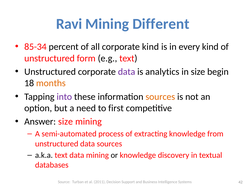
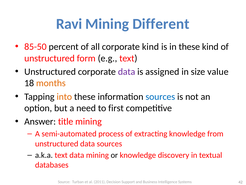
85-34: 85-34 -> 85-50
in every: every -> these
analytics: analytics -> assigned
begin: begin -> value
into colour: purple -> orange
sources at (160, 96) colour: orange -> blue
Answer size: size -> title
